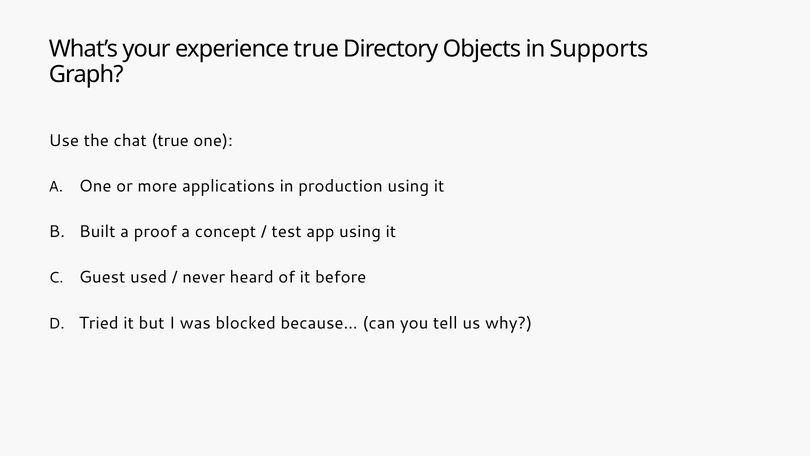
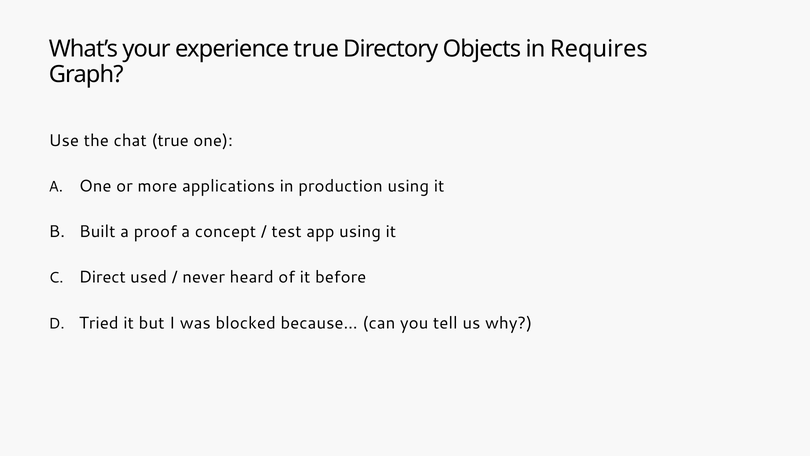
Supports: Supports -> Requires
Guest: Guest -> Direct
